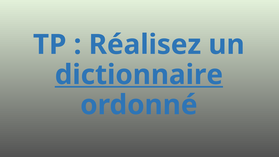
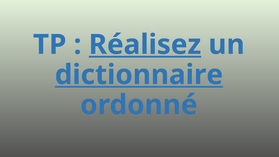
Réalisez underline: none -> present
